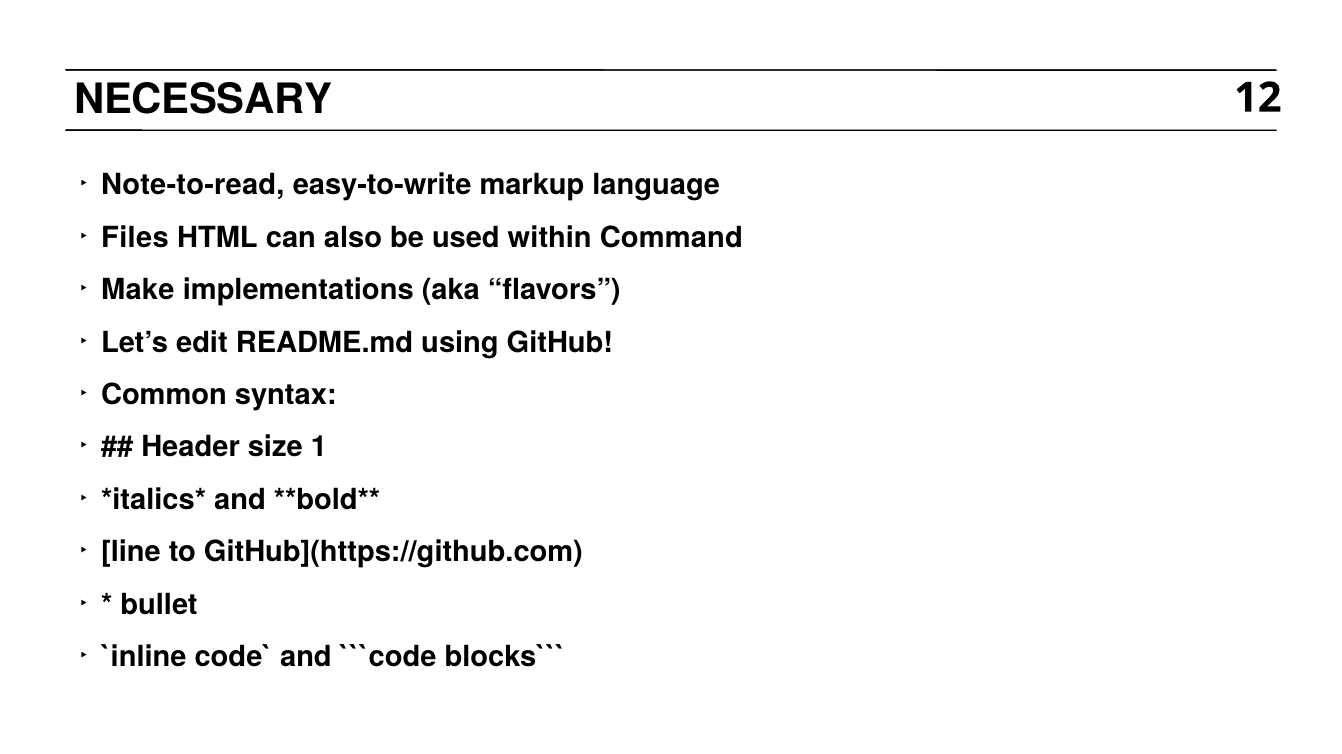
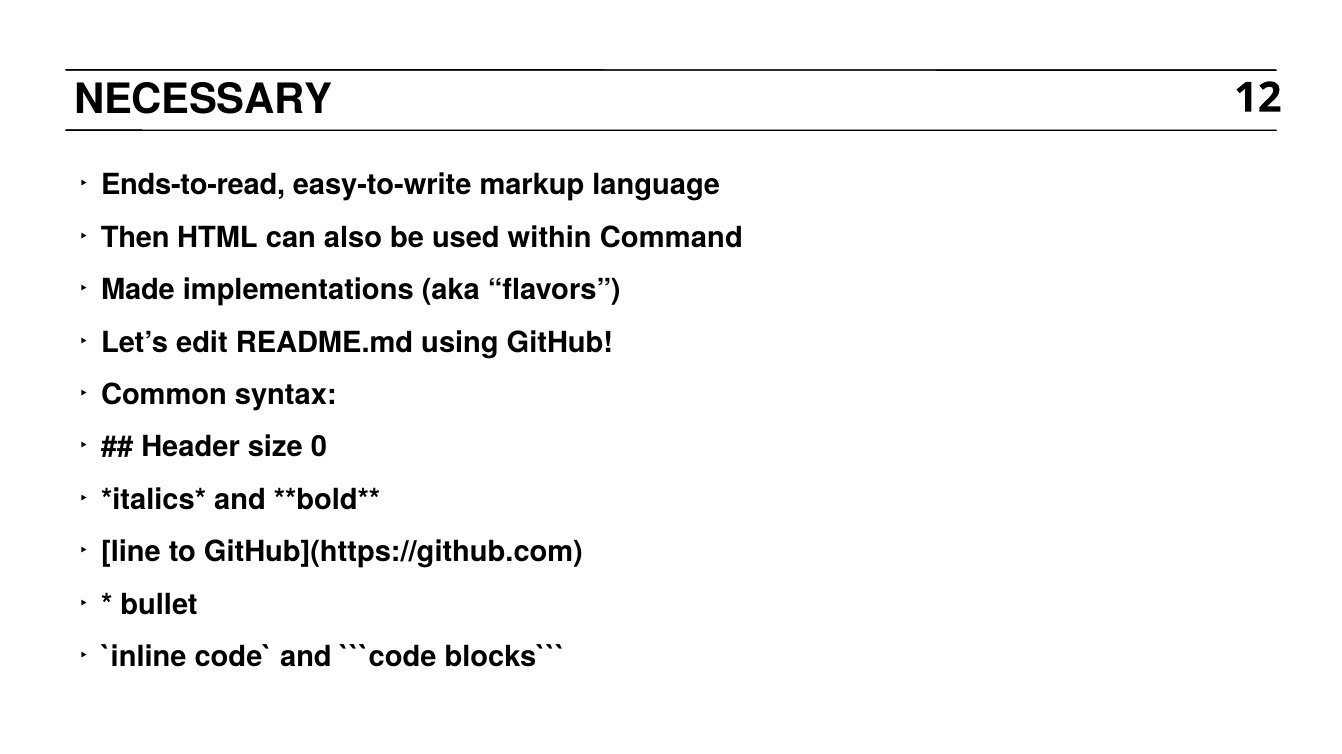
Note-to-read: Note-to-read -> Ends-to-read
Files: Files -> Then
Make: Make -> Made
1: 1 -> 0
